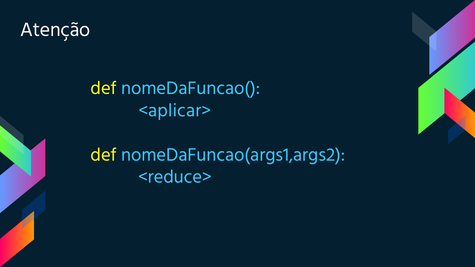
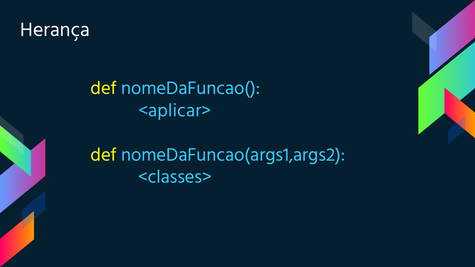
Atenção: Atenção -> Herança
<reduce>: <reduce> -> <classes>
